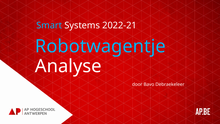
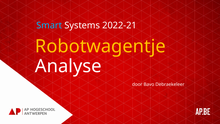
Robotwagentje colour: light blue -> yellow
